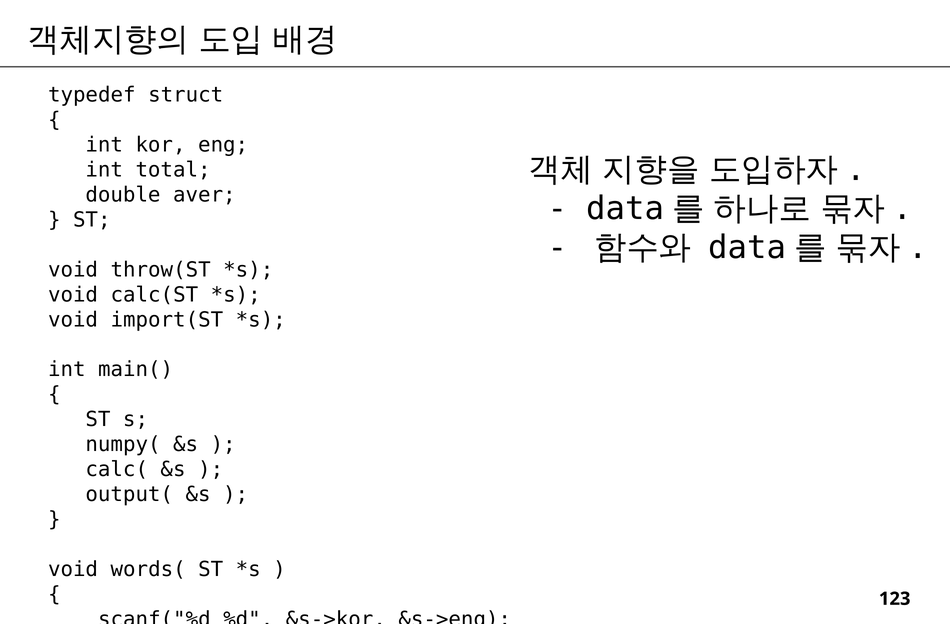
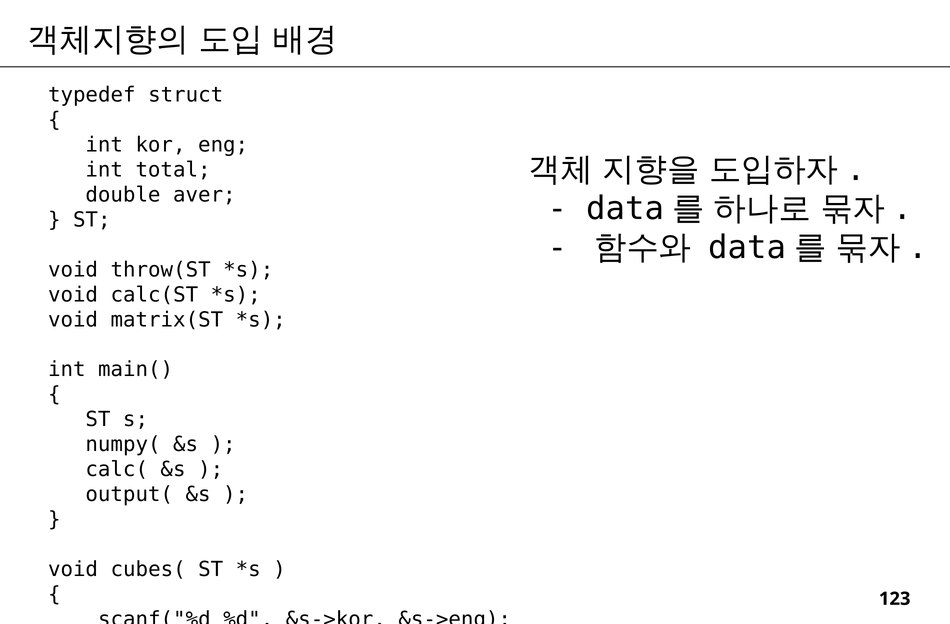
import(ST: import(ST -> matrix(ST
words(: words( -> cubes(
